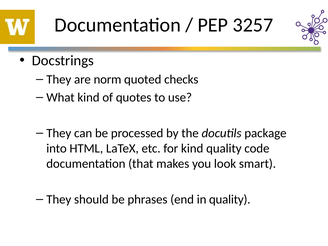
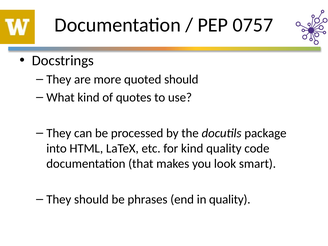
3257: 3257 -> 0757
norm: norm -> more
quoted checks: checks -> should
